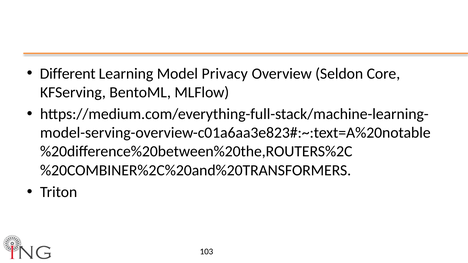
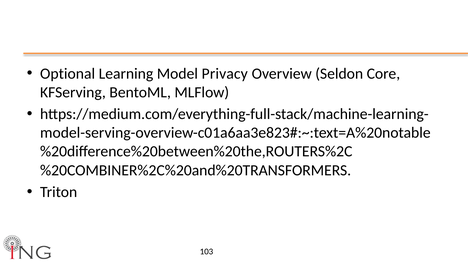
Different: Different -> Optional
